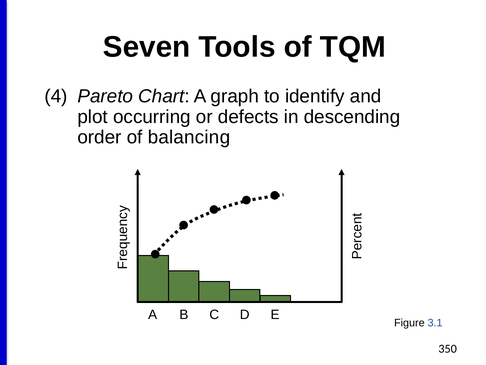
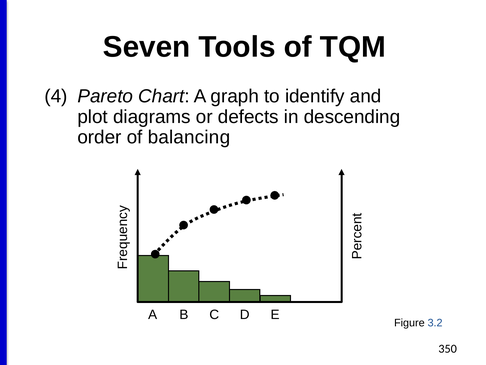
occurring: occurring -> diagrams
3.1: 3.1 -> 3.2
